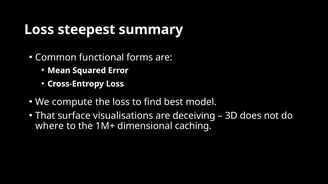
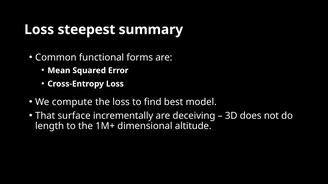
visualisations: visualisations -> incrementally
where: where -> length
caching: caching -> altitude
